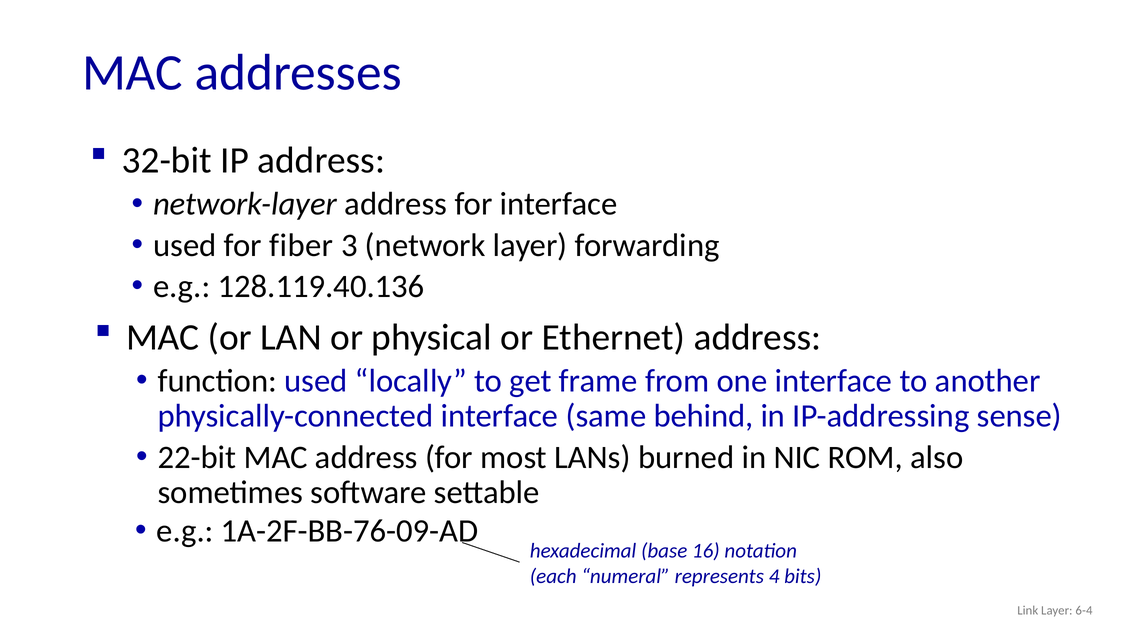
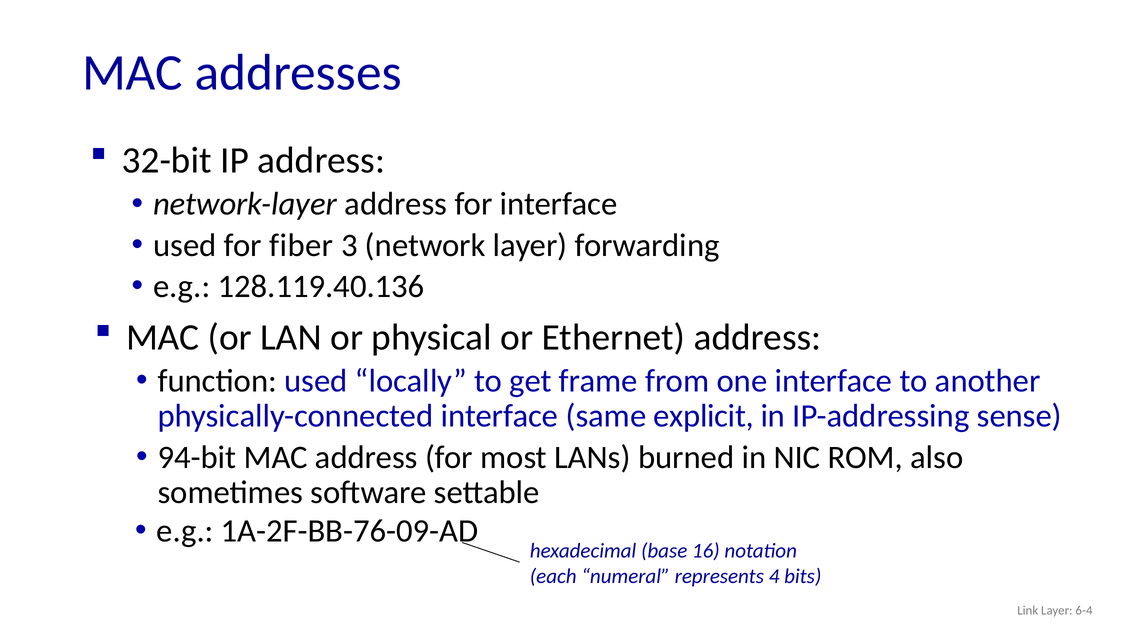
behind: behind -> explicit
22-bit: 22-bit -> 94-bit
